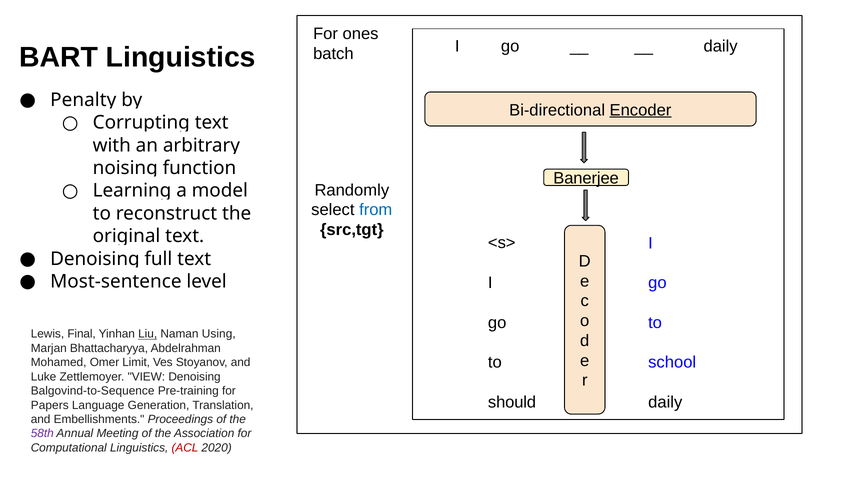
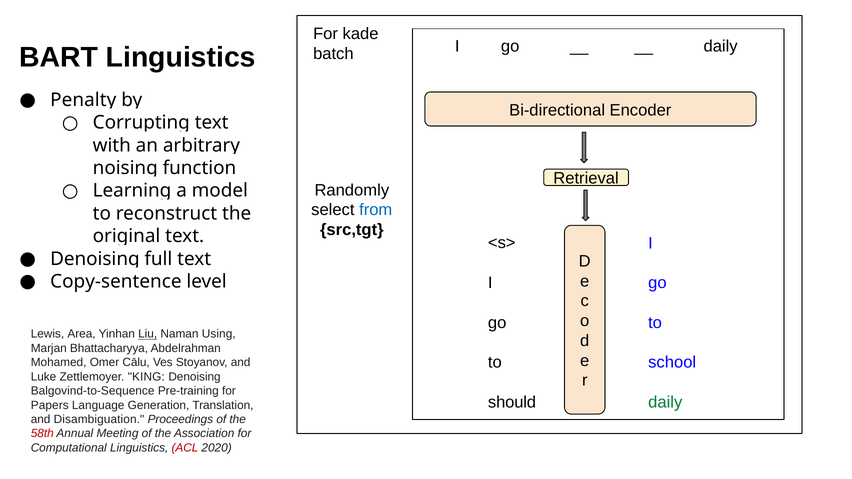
ones: ones -> kade
Encoder underline: present -> none
Banerjee: Banerjee -> Retrieval
Most-sentence: Most-sentence -> Copy-sentence
Final: Final -> Area
Limit: Limit -> Cālu
VIEW: VIEW -> KING
daily at (665, 402) colour: black -> green
Embellishments: Embellishments -> Disambiguation
58th colour: purple -> red
